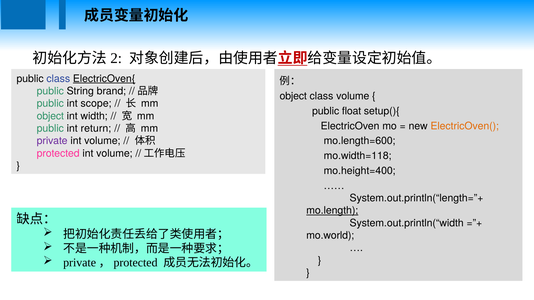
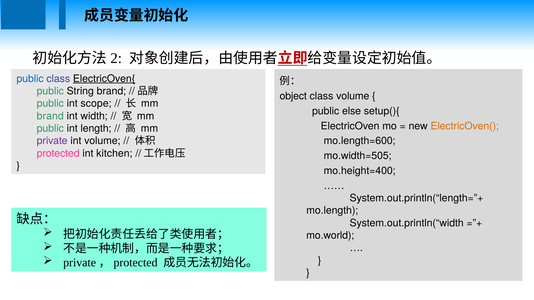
public at (30, 79) colour: black -> blue
float: float -> else
object at (50, 116): object -> brand
return: return -> length
protected int volume: volume -> kitchen
mo.width=118: mo.width=118 -> mo.width=505
mo.length underline: present -> none
